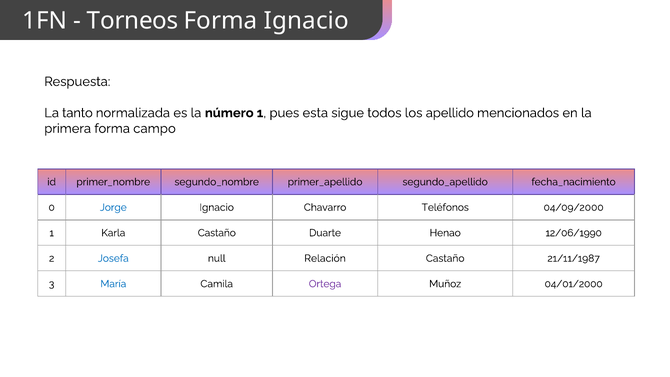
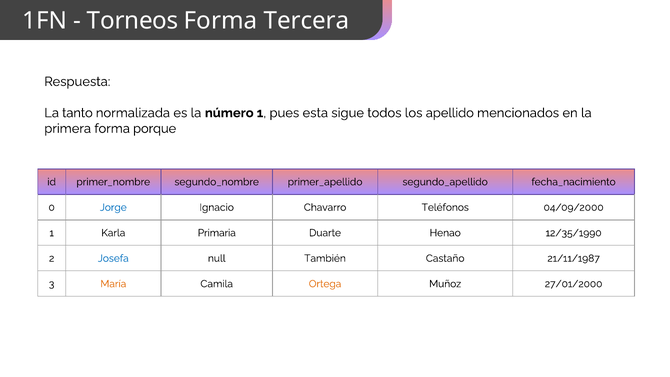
Forma Ignacio: Ignacio -> Tercera
campo: campo -> porque
Karla Castaño: Castaño -> Primaria
12/06/1990: 12/06/1990 -> 12/35/1990
Relación: Relación -> También
María colour: blue -> orange
Ortega colour: purple -> orange
04/01/2000: 04/01/2000 -> 27/01/2000
